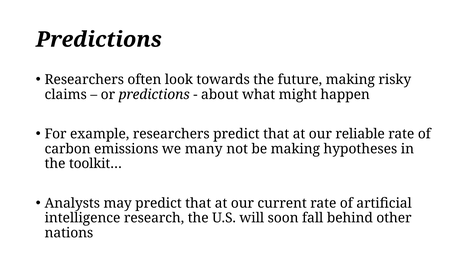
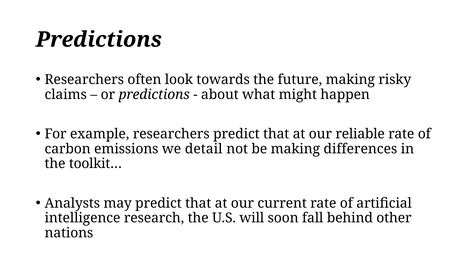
many: many -> detail
hypotheses: hypotheses -> differences
